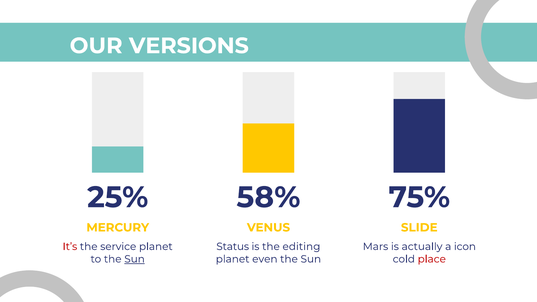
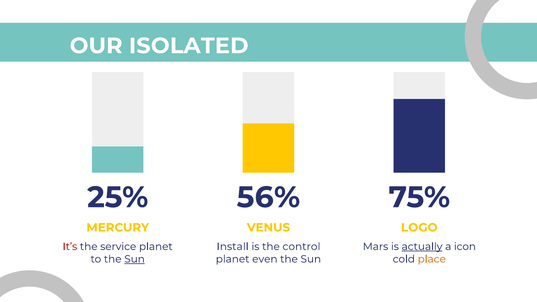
VERSIONS: VERSIONS -> ISOLATED
58%: 58% -> 56%
SLIDE: SLIDE -> LOGO
Status: Status -> Install
editing: editing -> control
actually underline: none -> present
place colour: red -> orange
